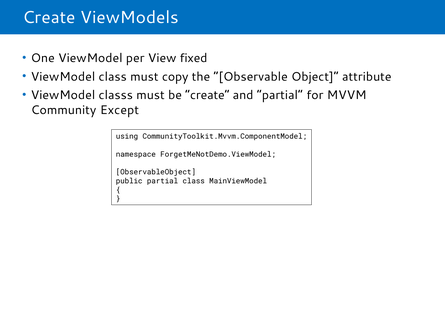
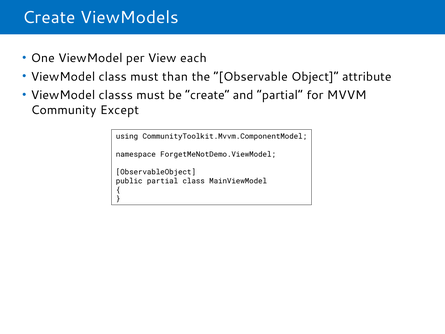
fixed: fixed -> each
copy: copy -> than
